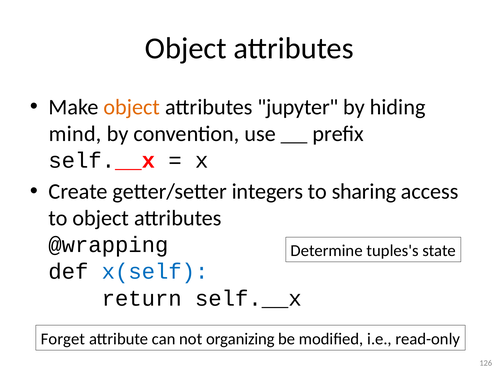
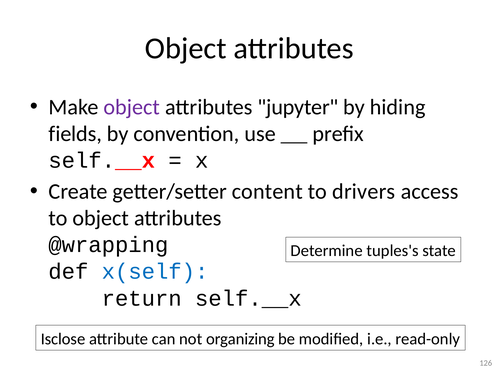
object at (132, 107) colour: orange -> purple
mind: mind -> fields
integers: integers -> content
sharing: sharing -> drivers
Forget: Forget -> Isclose
